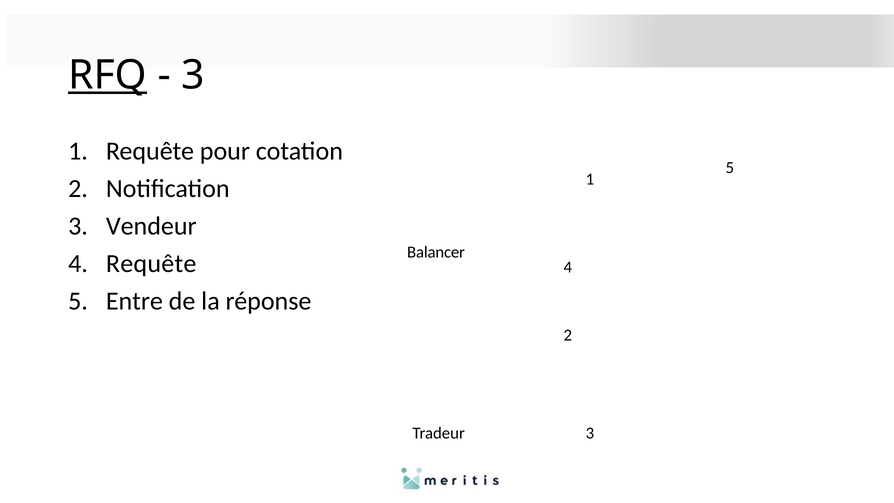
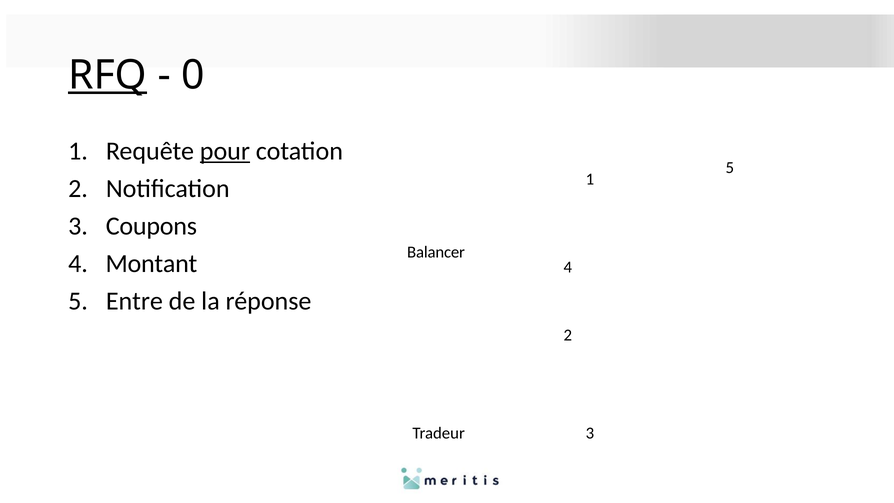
3 at (193, 75): 3 -> 0
pour underline: none -> present
Vendeur: Vendeur -> Coupons
4 Requête: Requête -> Montant
